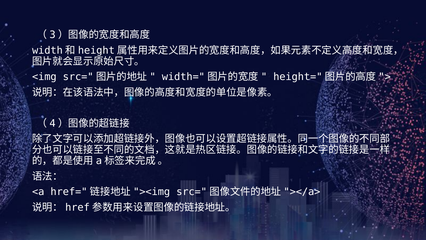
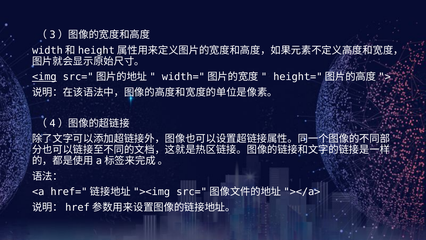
<img underline: none -> present
